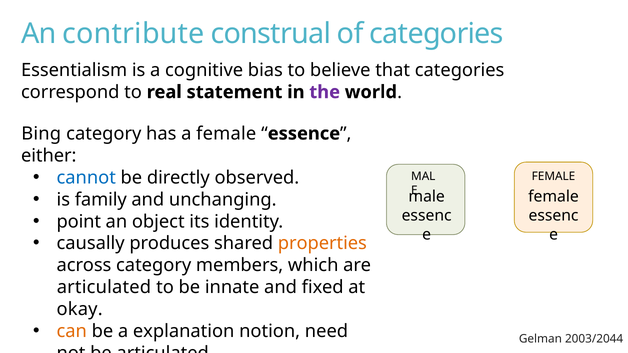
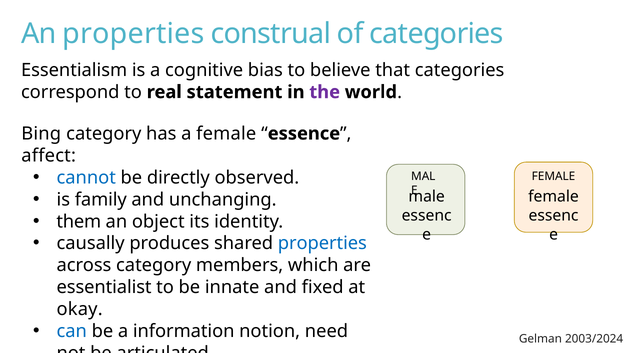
An contribute: contribute -> properties
either: either -> affect
point: point -> them
properties at (322, 244) colour: orange -> blue
articulated at (104, 288): articulated -> essentialist
can colour: orange -> blue
explanation: explanation -> information
2003/2044: 2003/2044 -> 2003/2024
